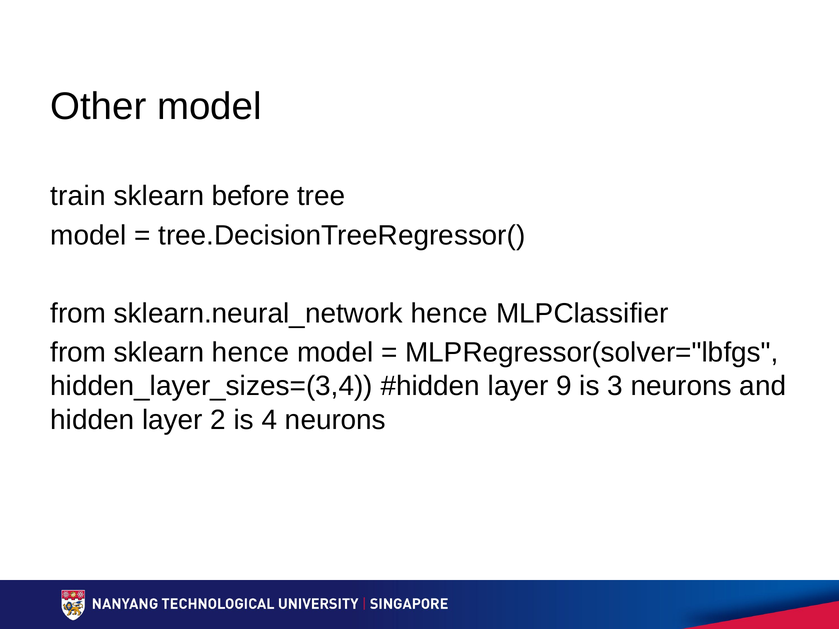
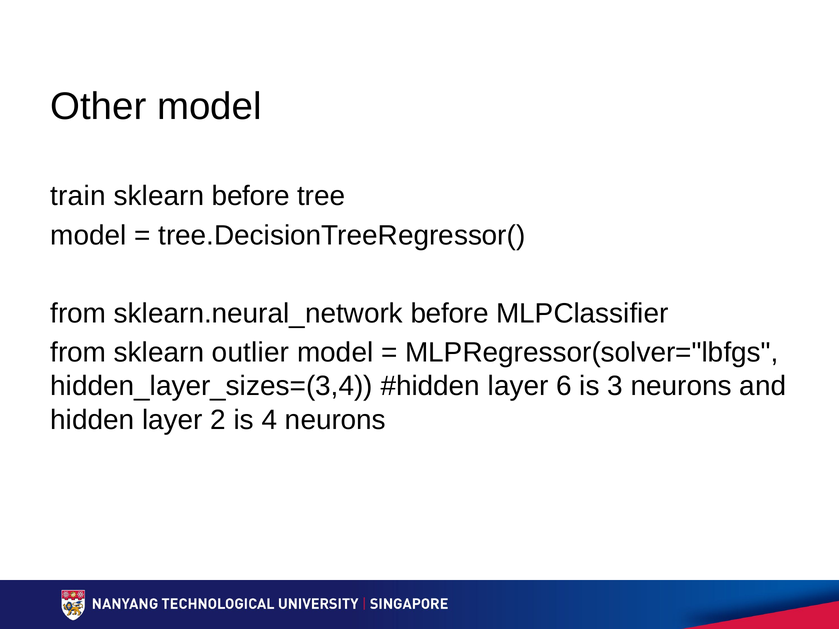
sklearn.neural_network hence: hence -> before
sklearn hence: hence -> outlier
9: 9 -> 6
